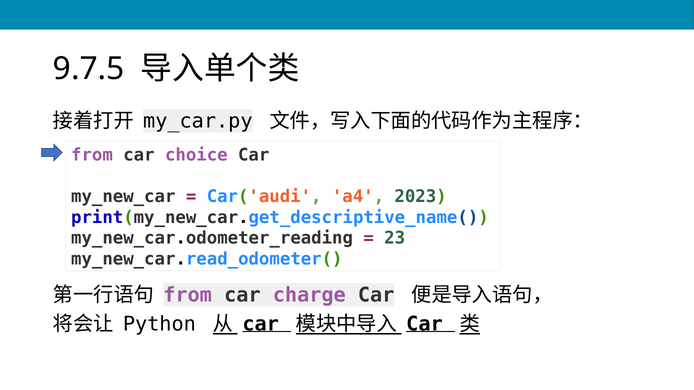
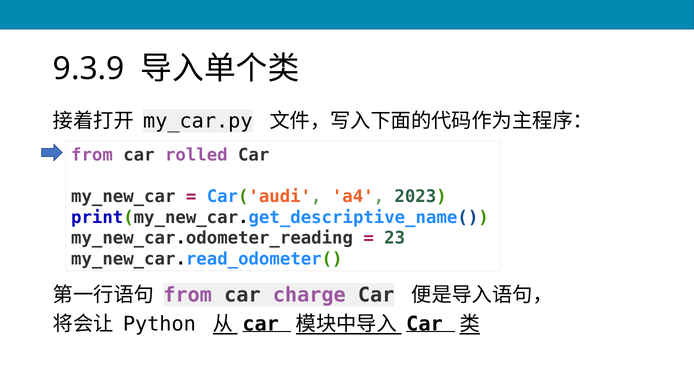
9.7.5: 9.7.5 -> 9.3.9
choice: choice -> rolled
